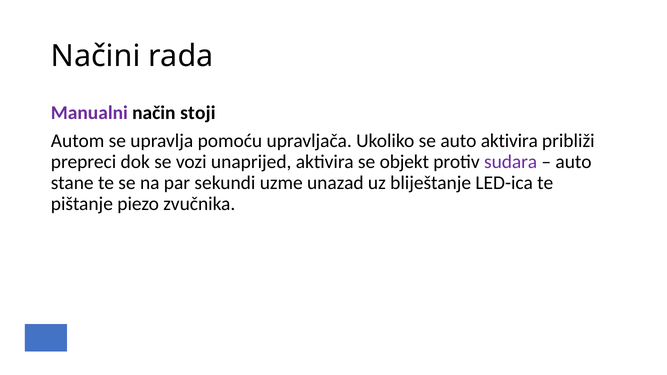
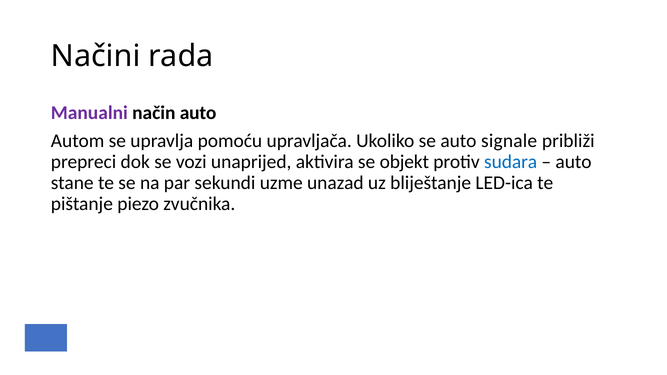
način stoji: stoji -> auto
auto aktivira: aktivira -> signale
sudara colour: purple -> blue
